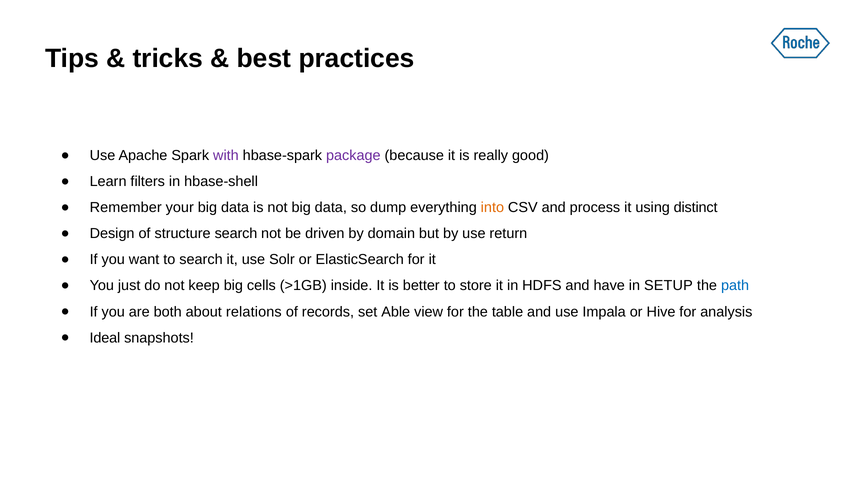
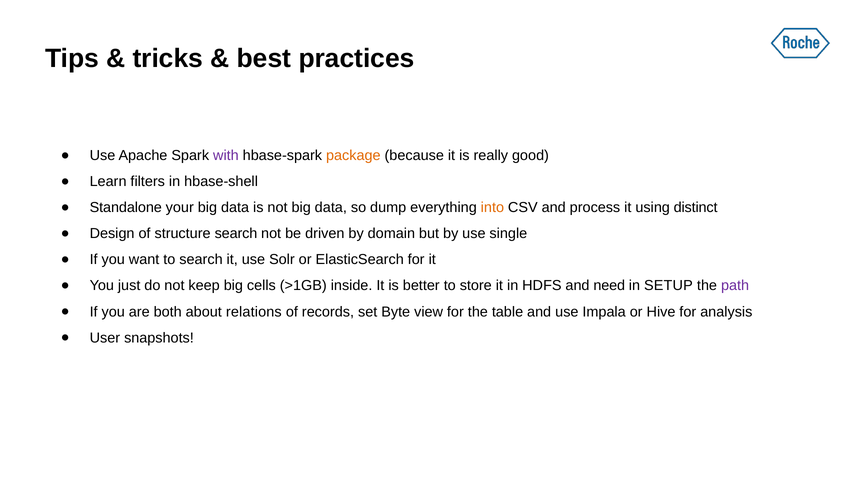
package colour: purple -> orange
Remember: Remember -> Standalone
return: return -> single
have: have -> need
path colour: blue -> purple
Able: Able -> Byte
Ideal: Ideal -> User
